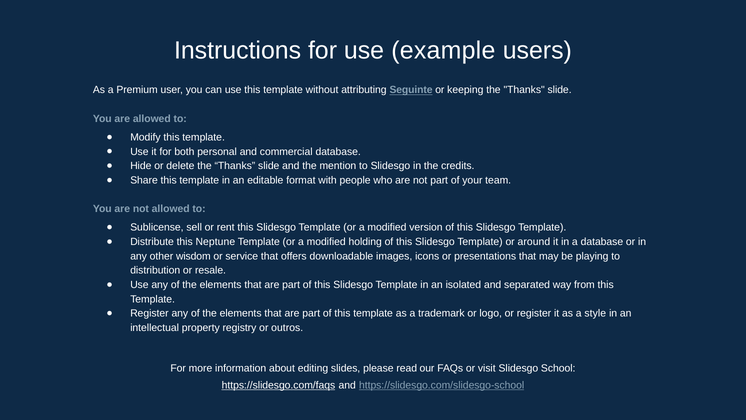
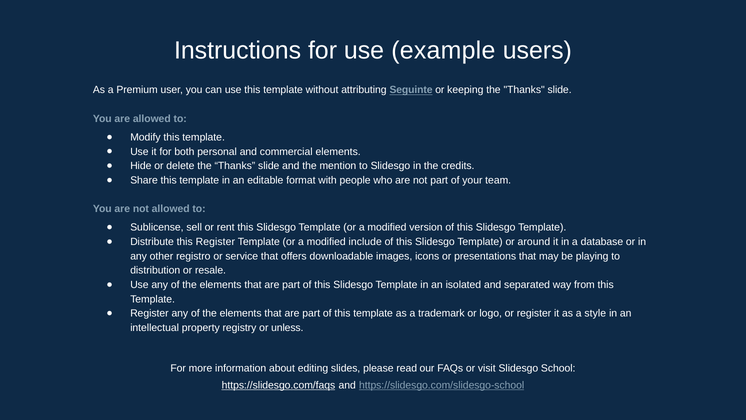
commercial database: database -> elements
this Neptune: Neptune -> Register
holding: holding -> include
wisdom: wisdom -> registro
outros: outros -> unless
